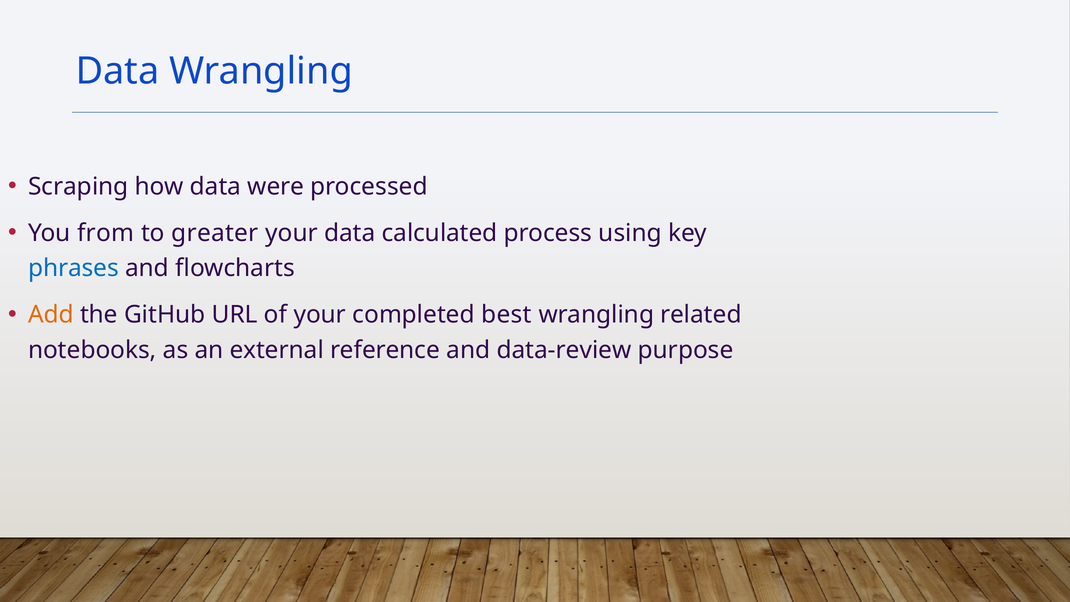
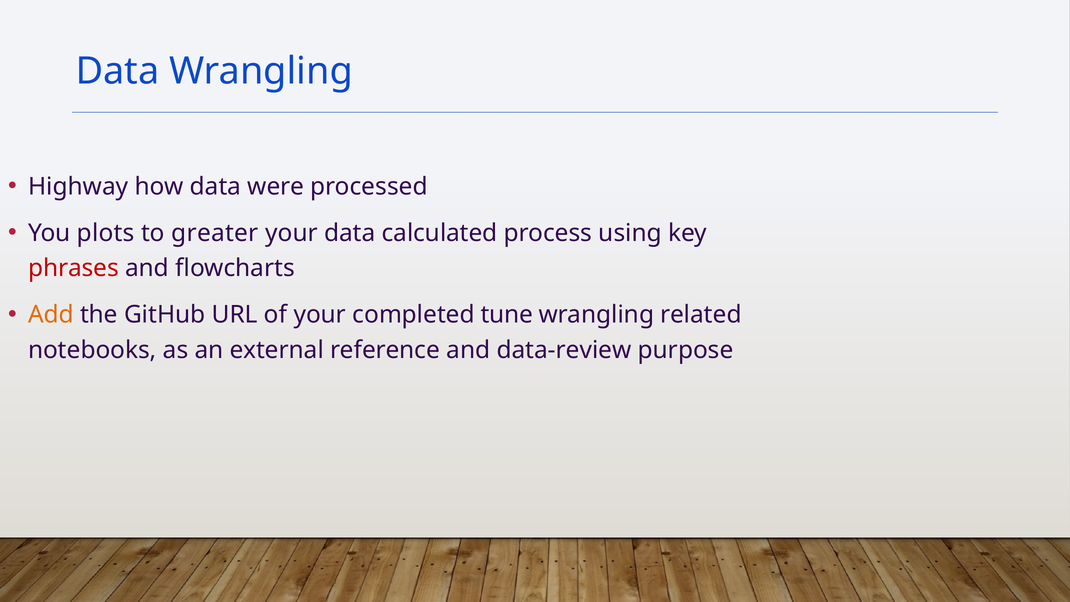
Scraping: Scraping -> Highway
from: from -> plots
phrases colour: blue -> red
best: best -> tune
